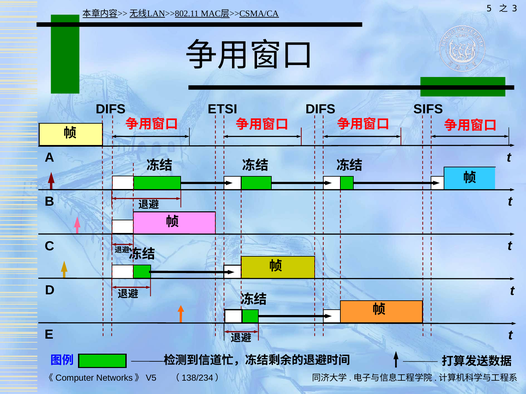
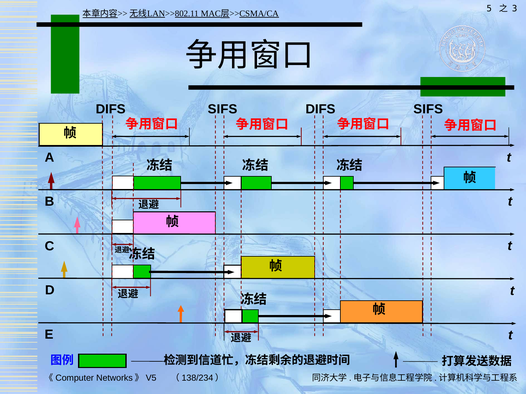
ETSI at (222, 109): ETSI -> SIFS
